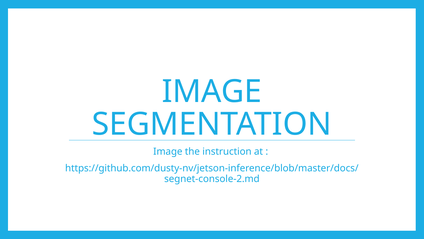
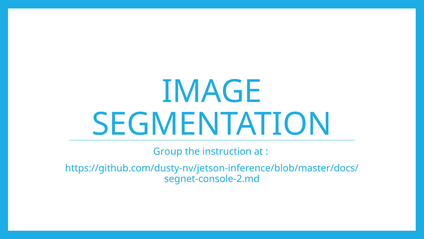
Image at (168, 151): Image -> Group
